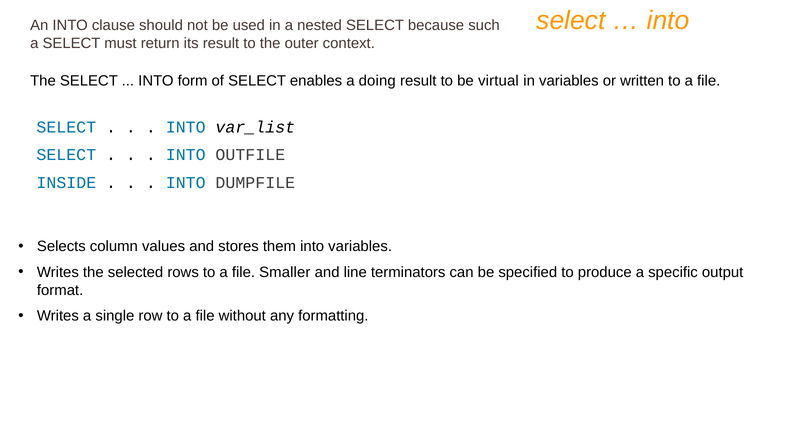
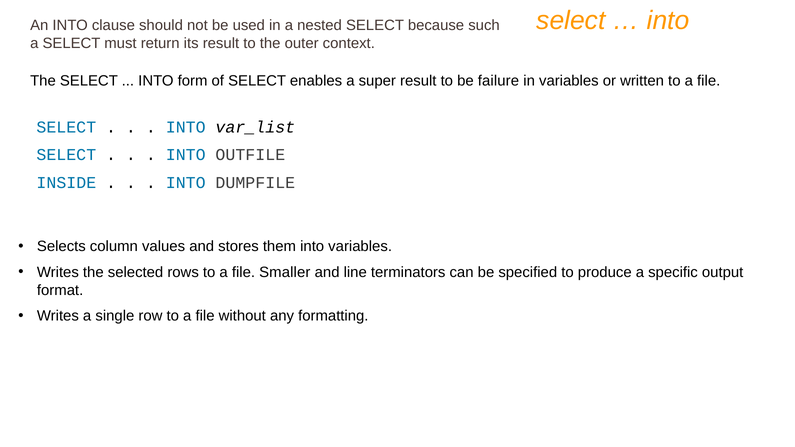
doing: doing -> super
virtual: virtual -> failure
